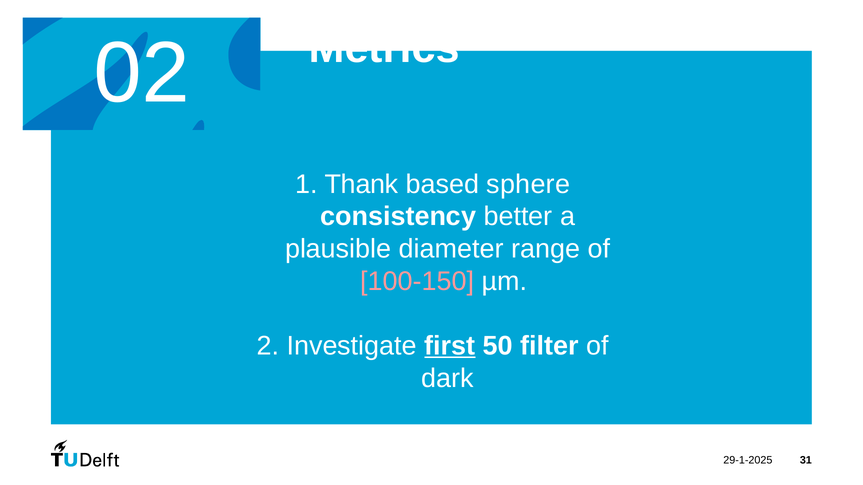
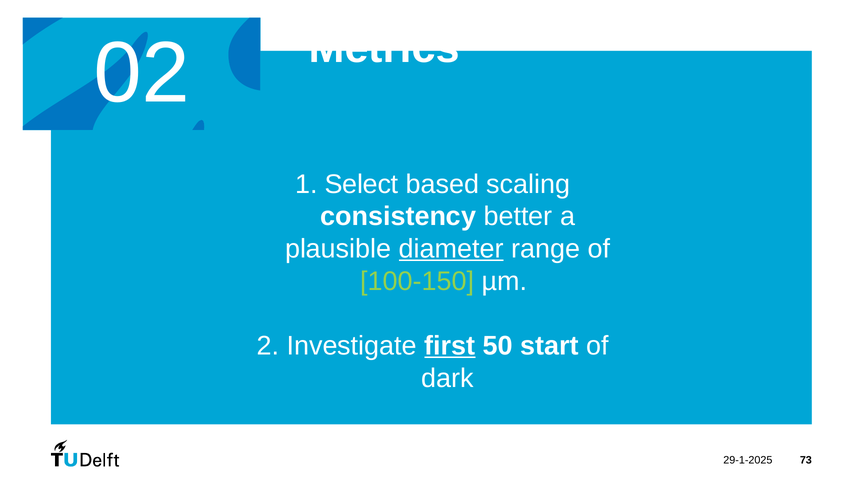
Thank: Thank -> Select
sphere: sphere -> scaling
diameter underline: none -> present
100-150 colour: pink -> light green
filter: filter -> start
31: 31 -> 73
